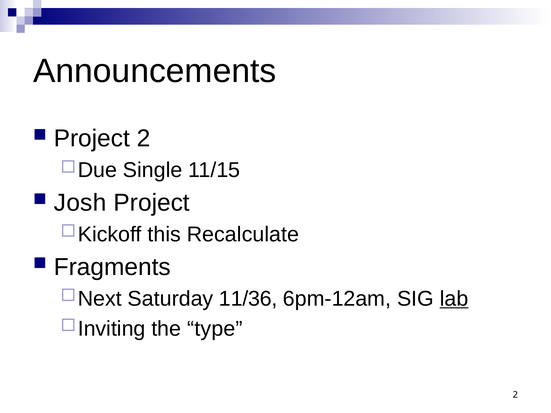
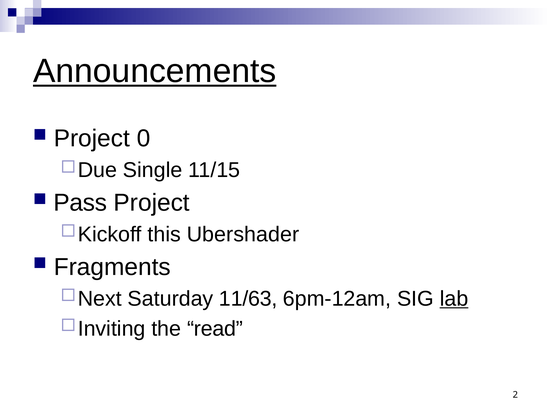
Announcements underline: none -> present
Project 2: 2 -> 0
Josh: Josh -> Pass
Recalculate: Recalculate -> Ubershader
11/36: 11/36 -> 11/63
type: type -> read
